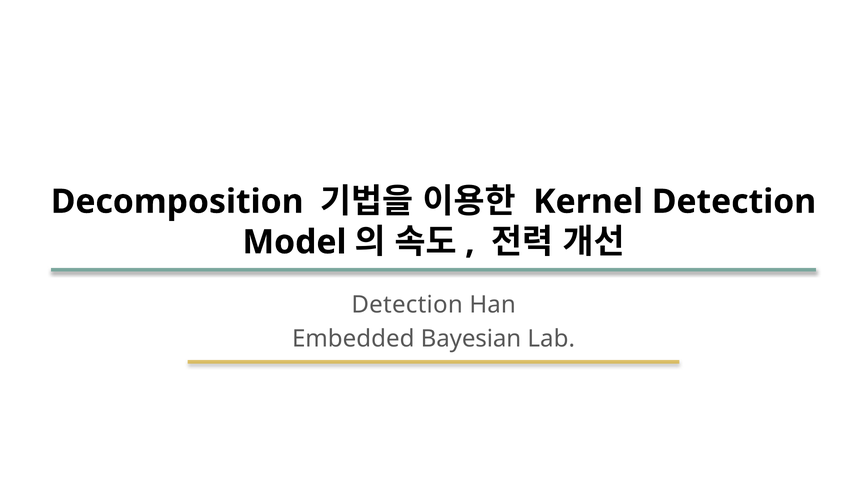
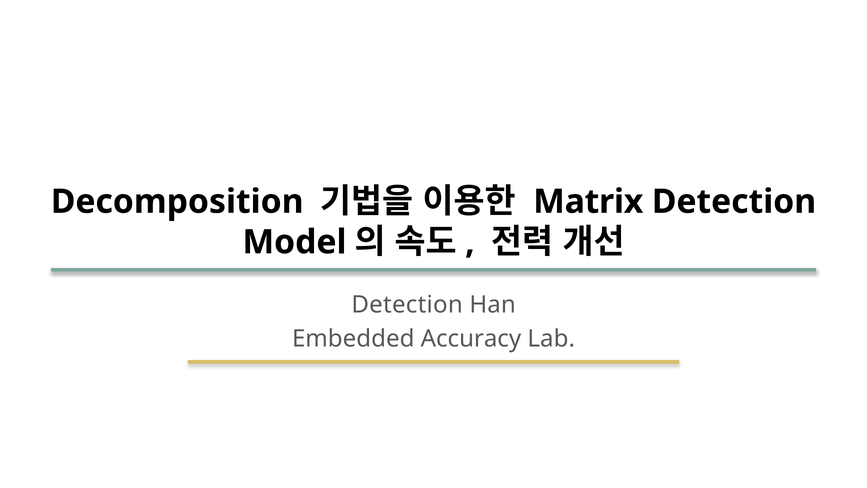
Kernel: Kernel -> Matrix
Bayesian: Bayesian -> Accuracy
